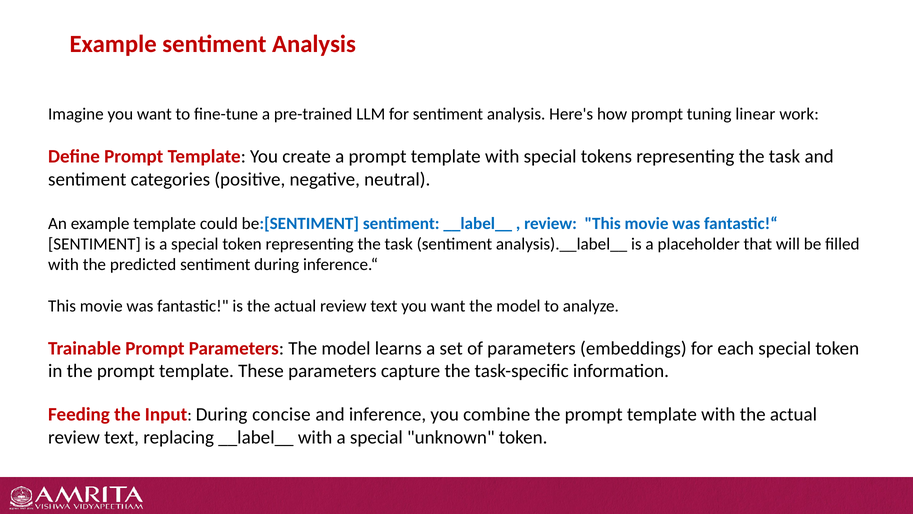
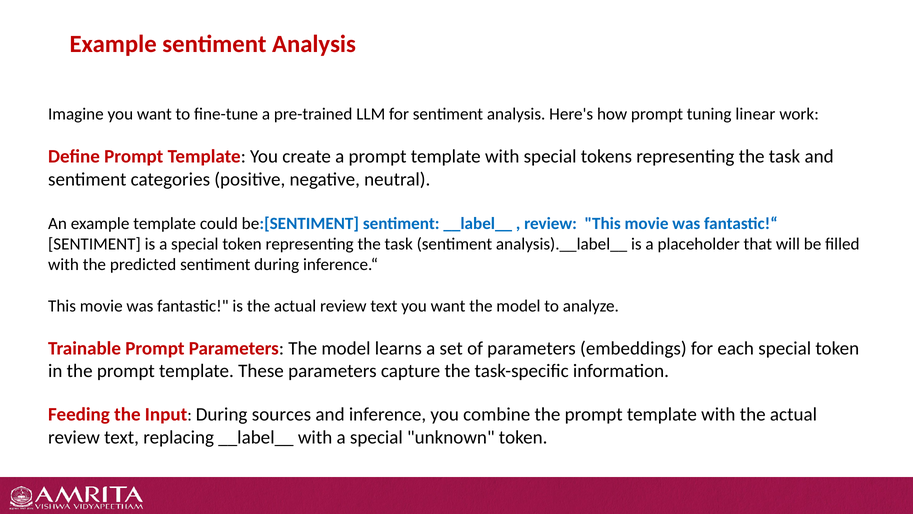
concise: concise -> sources
